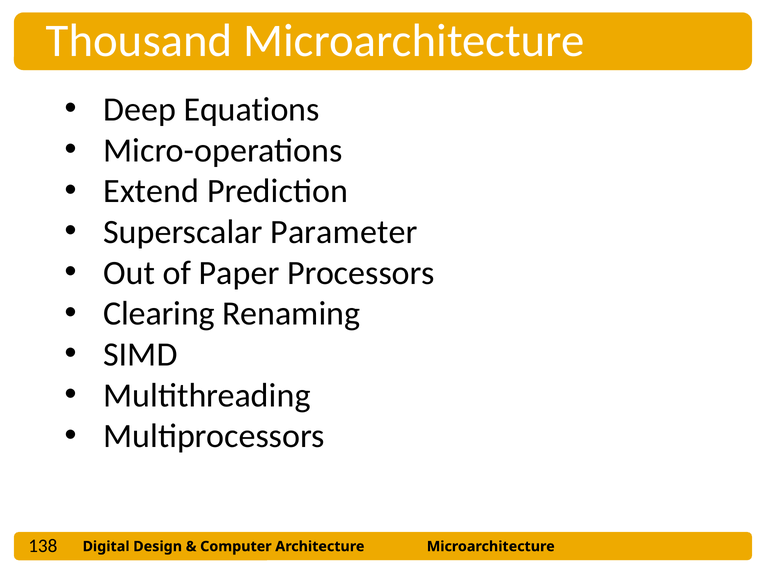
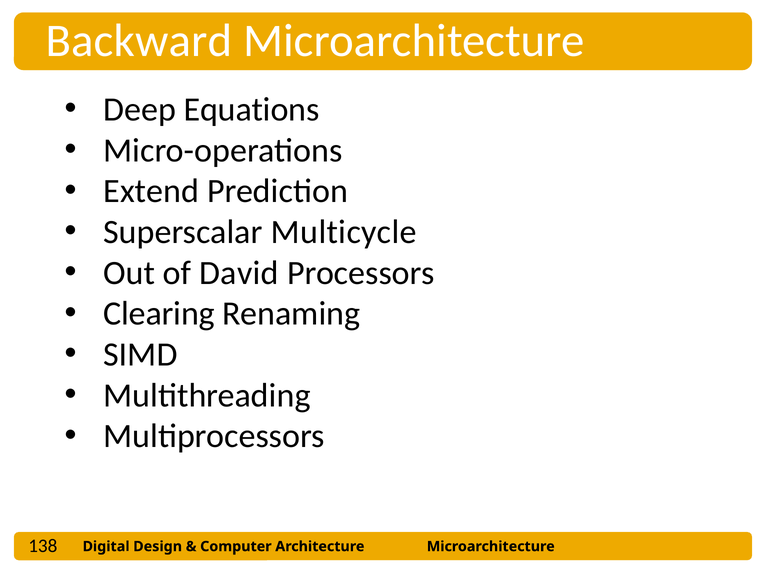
Thousand: Thousand -> Backward
Parameter: Parameter -> Multicycle
Paper: Paper -> David
